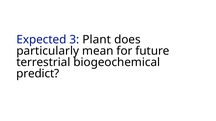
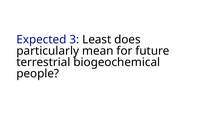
Plant: Plant -> Least
predict: predict -> people
